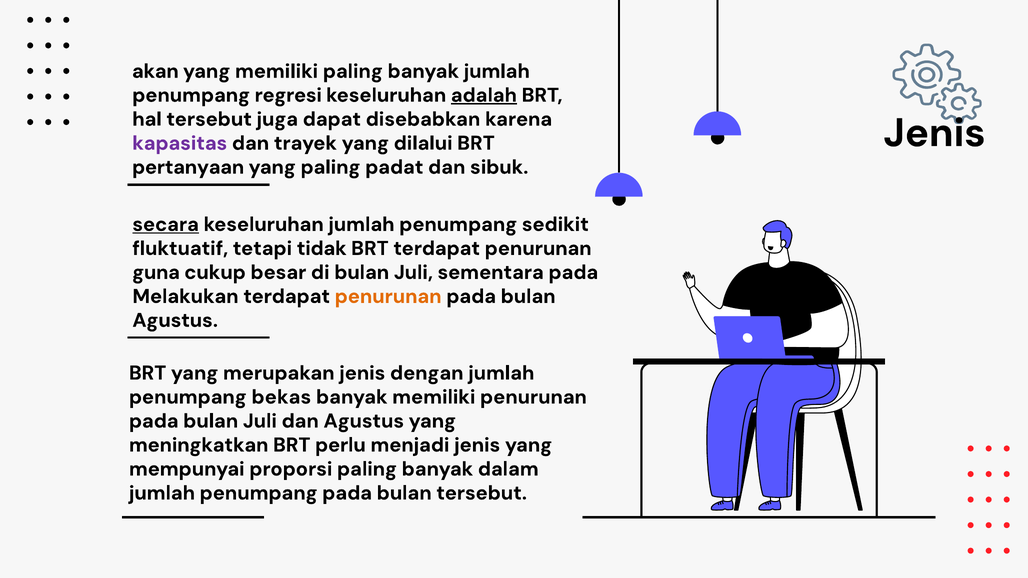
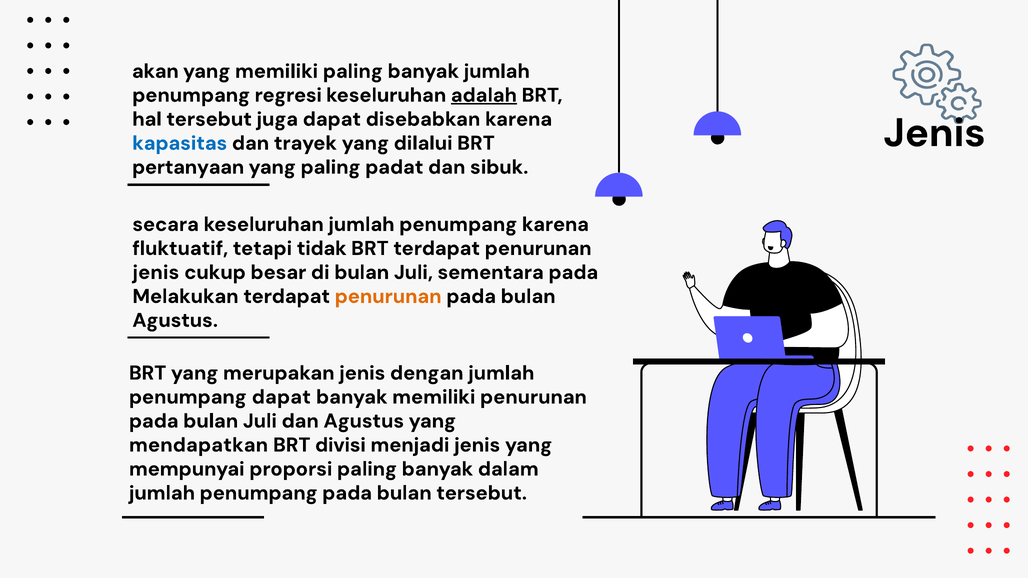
kapasitas colour: purple -> blue
secara underline: present -> none
penumpang sedikit: sedikit -> karena
guna at (156, 272): guna -> jenis
penumpang bekas: bekas -> dapat
meningkatkan: meningkatkan -> mendapatkan
perlu: perlu -> divisi
